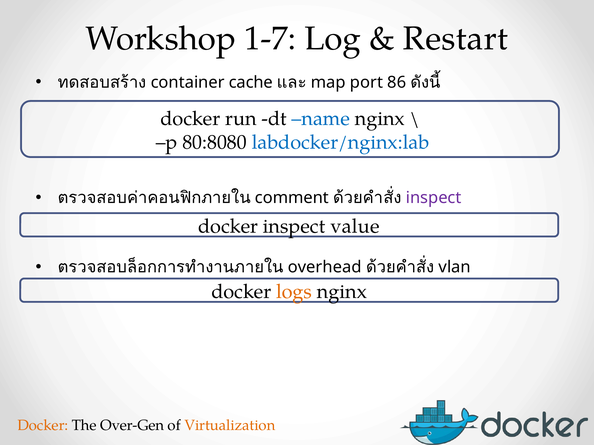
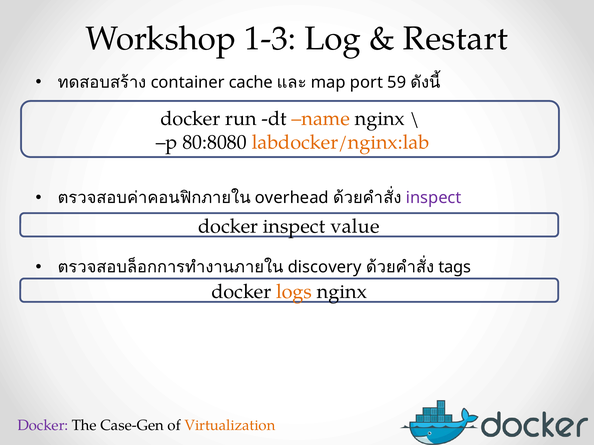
1-7: 1-7 -> 1-3
86: 86 -> 59
name colour: blue -> orange
labdocker/nginx:lab colour: blue -> orange
comment: comment -> overhead
overhead: overhead -> discovery
vlan: vlan -> tags
Docker at (43, 426) colour: orange -> purple
Over-Gen: Over-Gen -> Case-Gen
